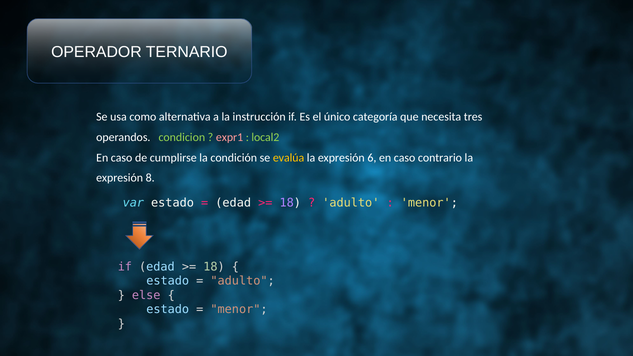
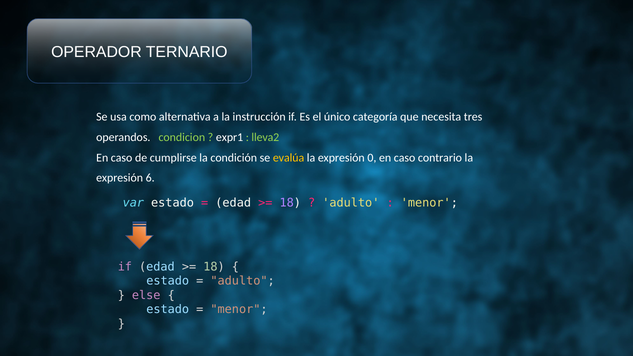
expr1 colour: pink -> white
local2: local2 -> lleva2
6: 6 -> 0
8: 8 -> 6
